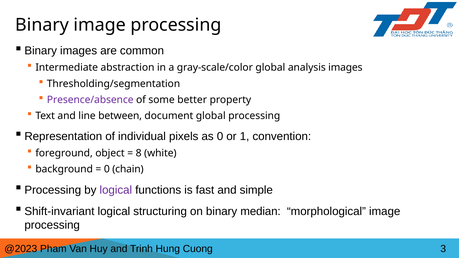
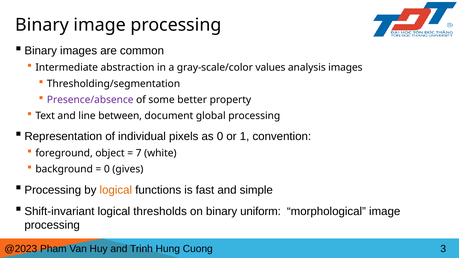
gray-scale/color global: global -> values
8: 8 -> 7
chain: chain -> gives
logical at (116, 190) colour: purple -> orange
structuring: structuring -> thresholds
median: median -> uniform
